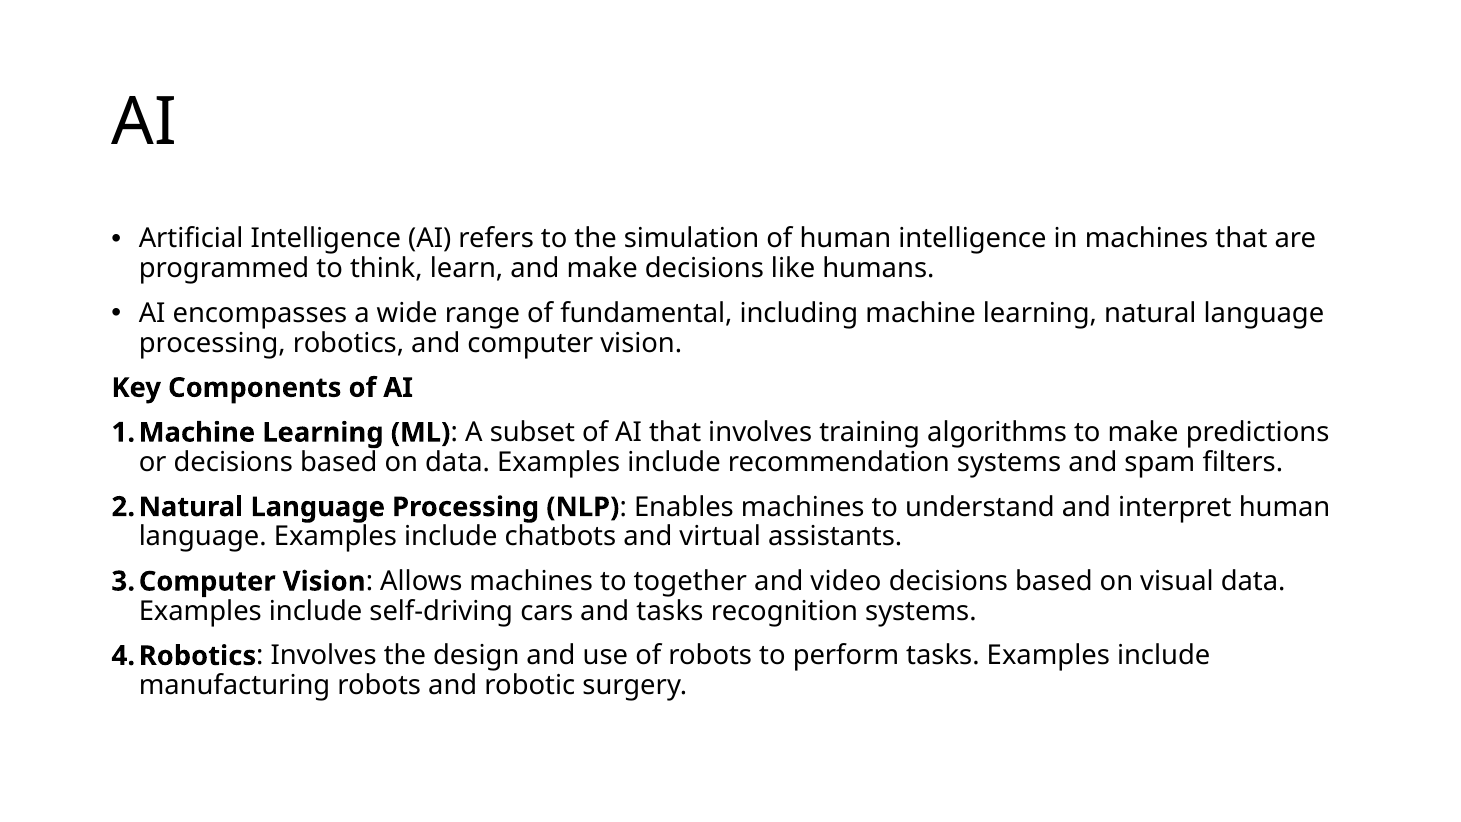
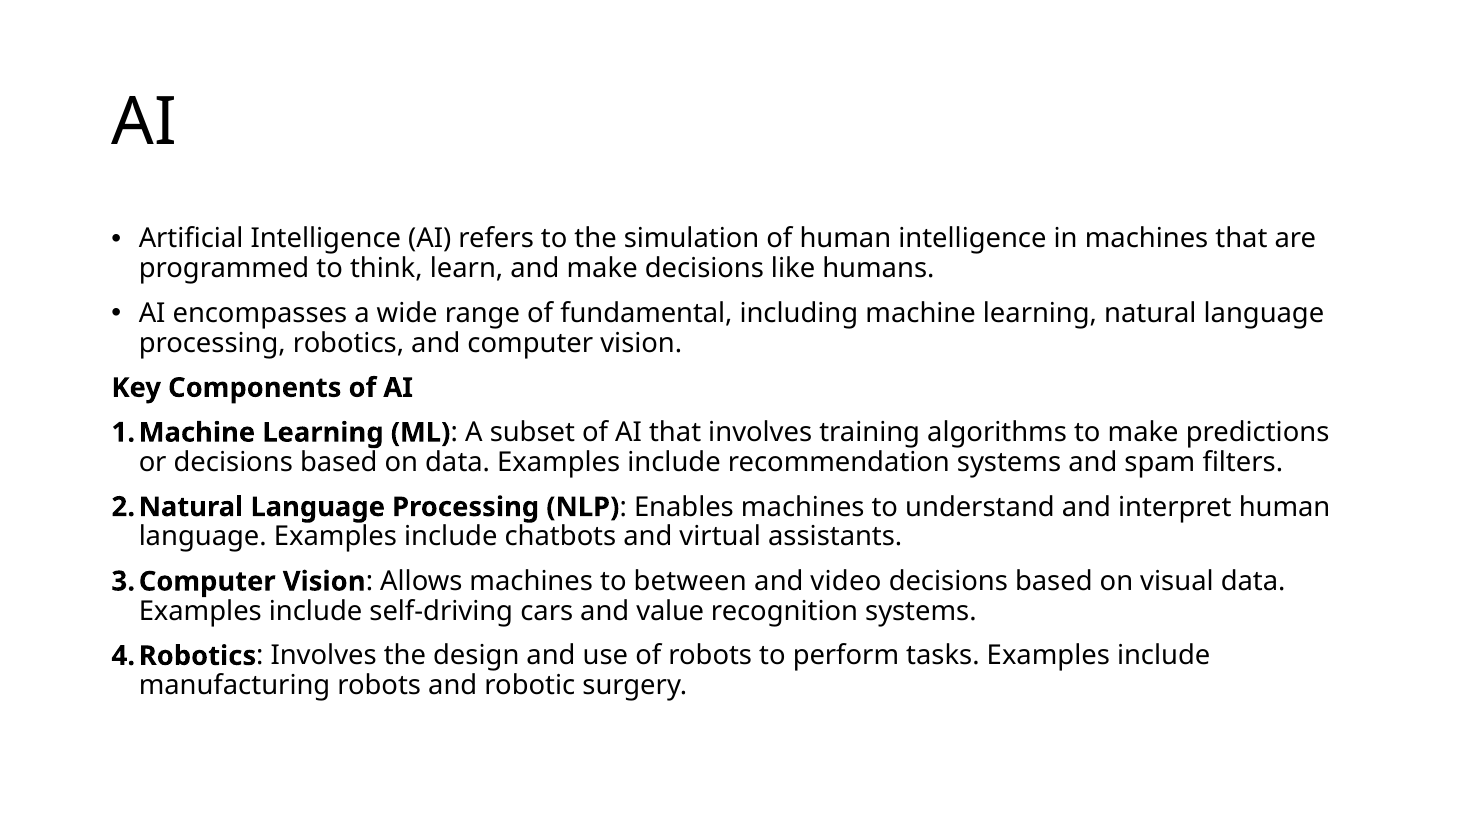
together: together -> between
and tasks: tasks -> value
